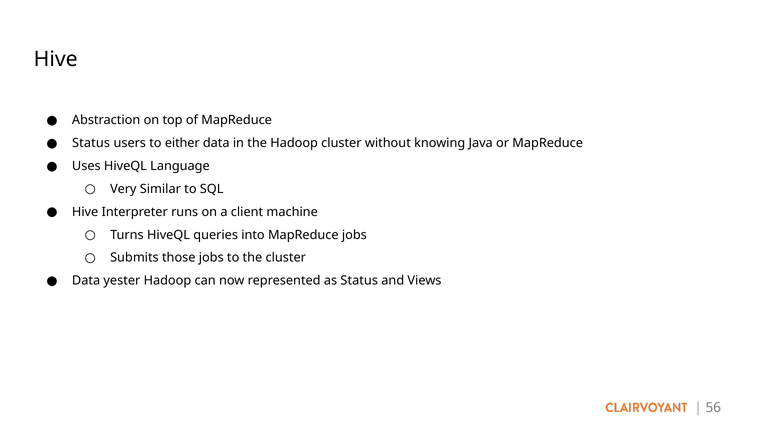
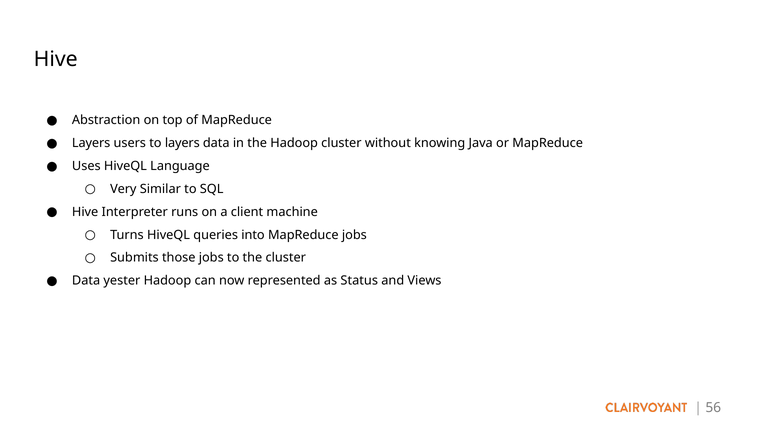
Status at (91, 143): Status -> Layers
to either: either -> layers
